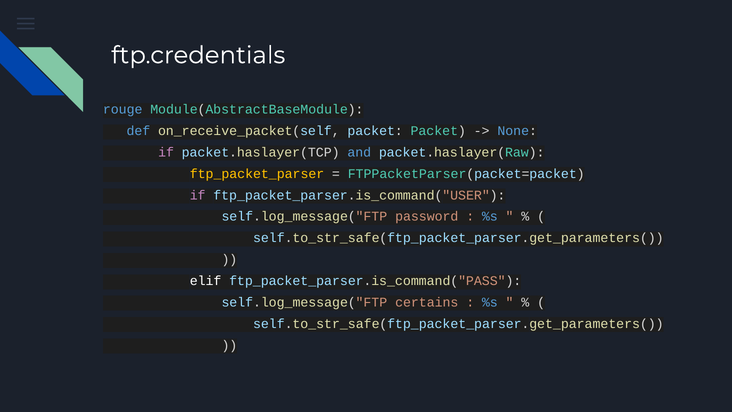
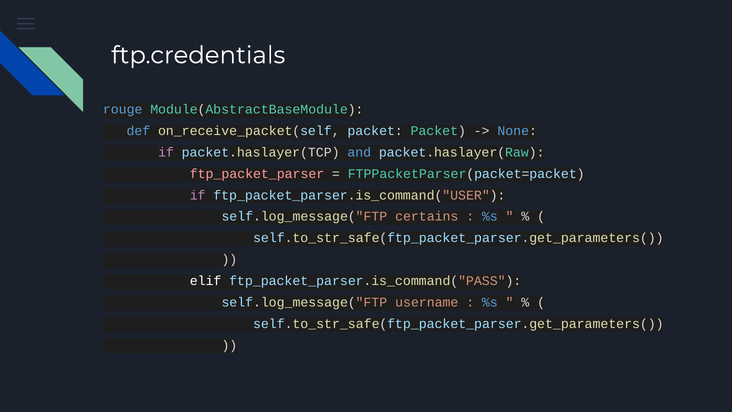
ftp_packet_parser colour: yellow -> pink
password: password -> certains
certains: certains -> username
